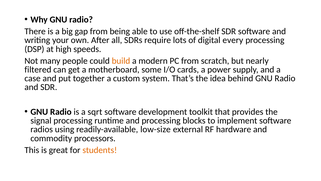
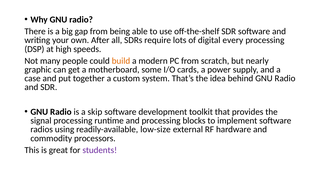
filtered: filtered -> graphic
sqrt: sqrt -> skip
students colour: orange -> purple
